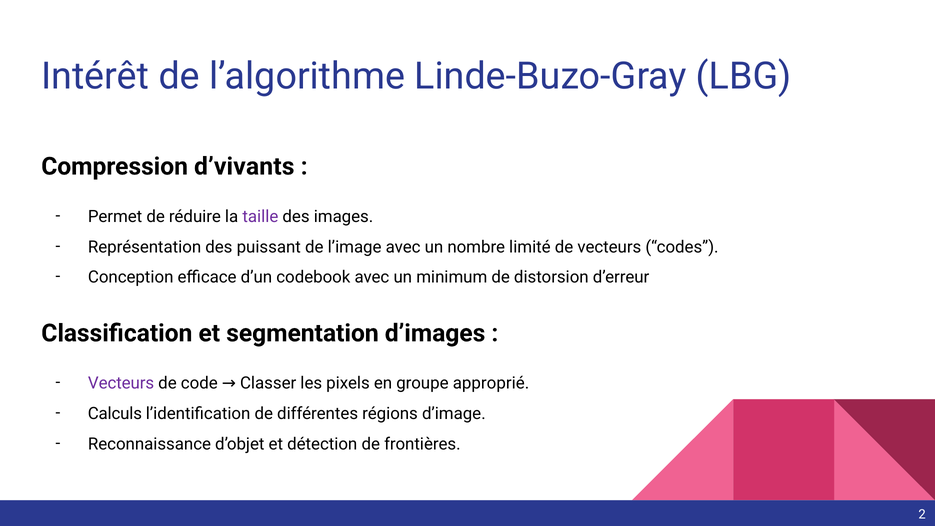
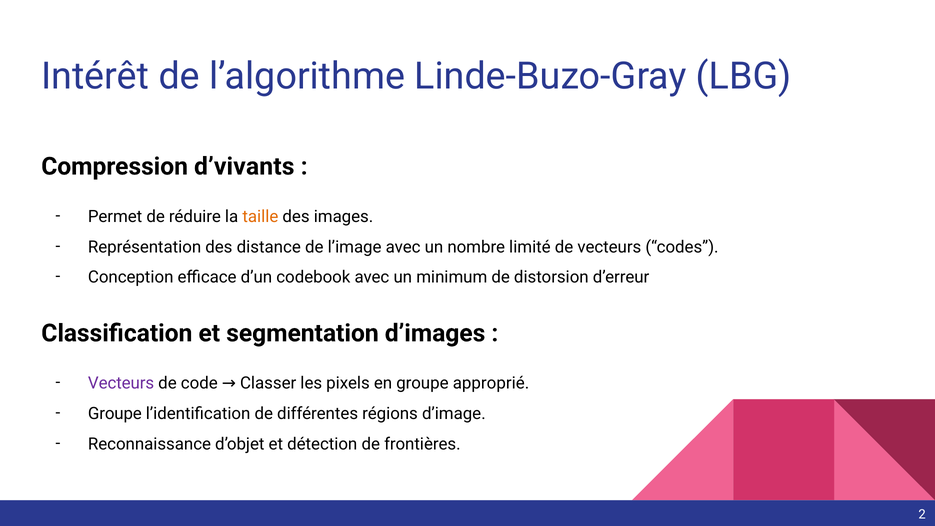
taille colour: purple -> orange
puissant: puissant -> distance
Calculs at (115, 414): Calculs -> Groupe
